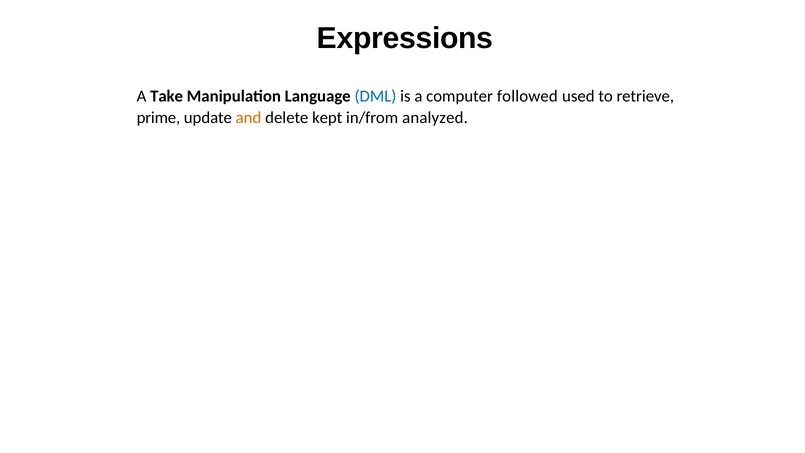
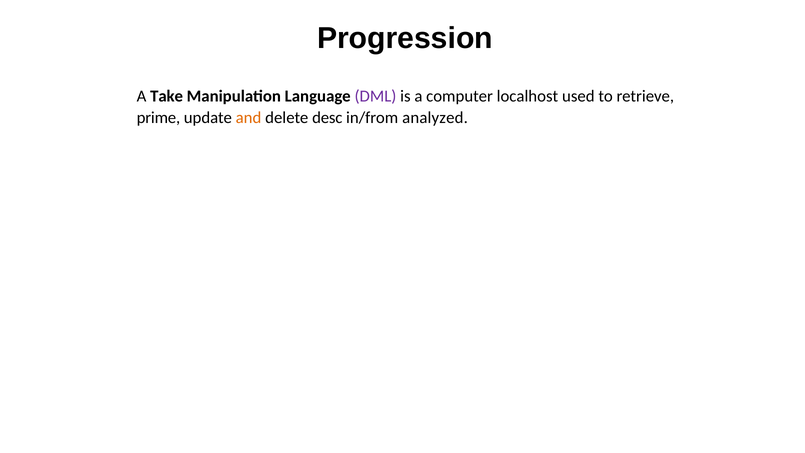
Expressions: Expressions -> Progression
DML colour: blue -> purple
followed: followed -> localhost
kept: kept -> desc
